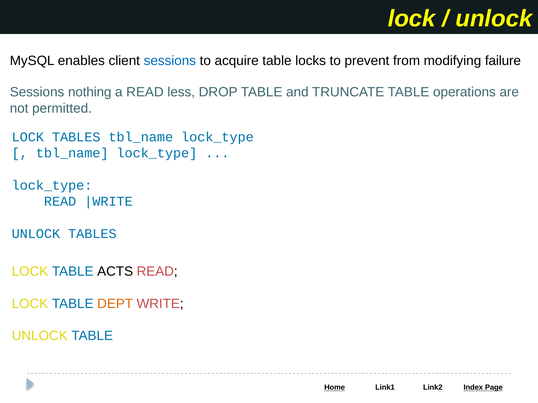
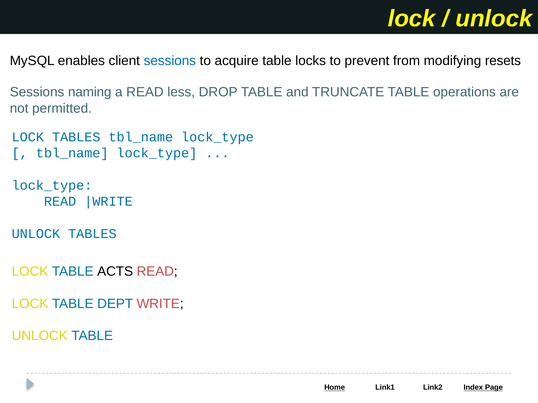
failure: failure -> resets
nothing: nothing -> naming
DEPT colour: orange -> blue
